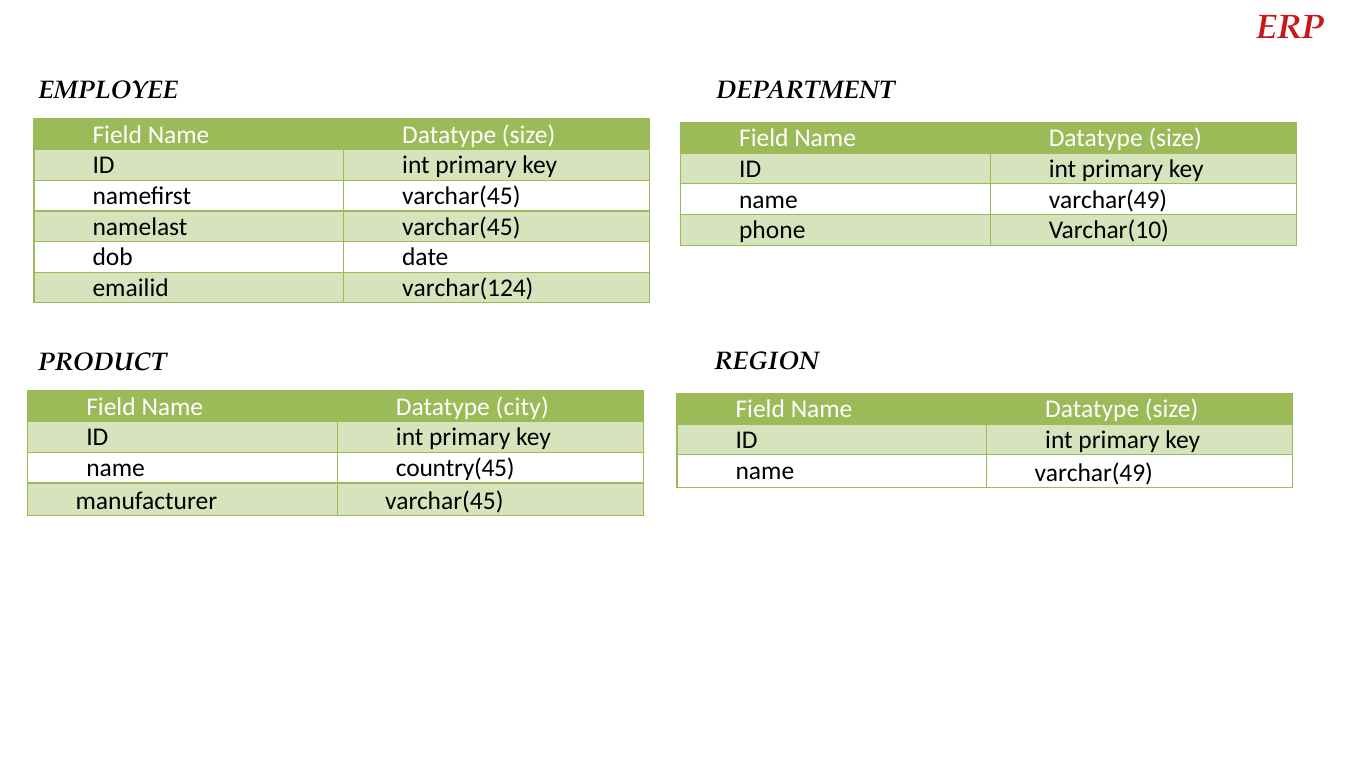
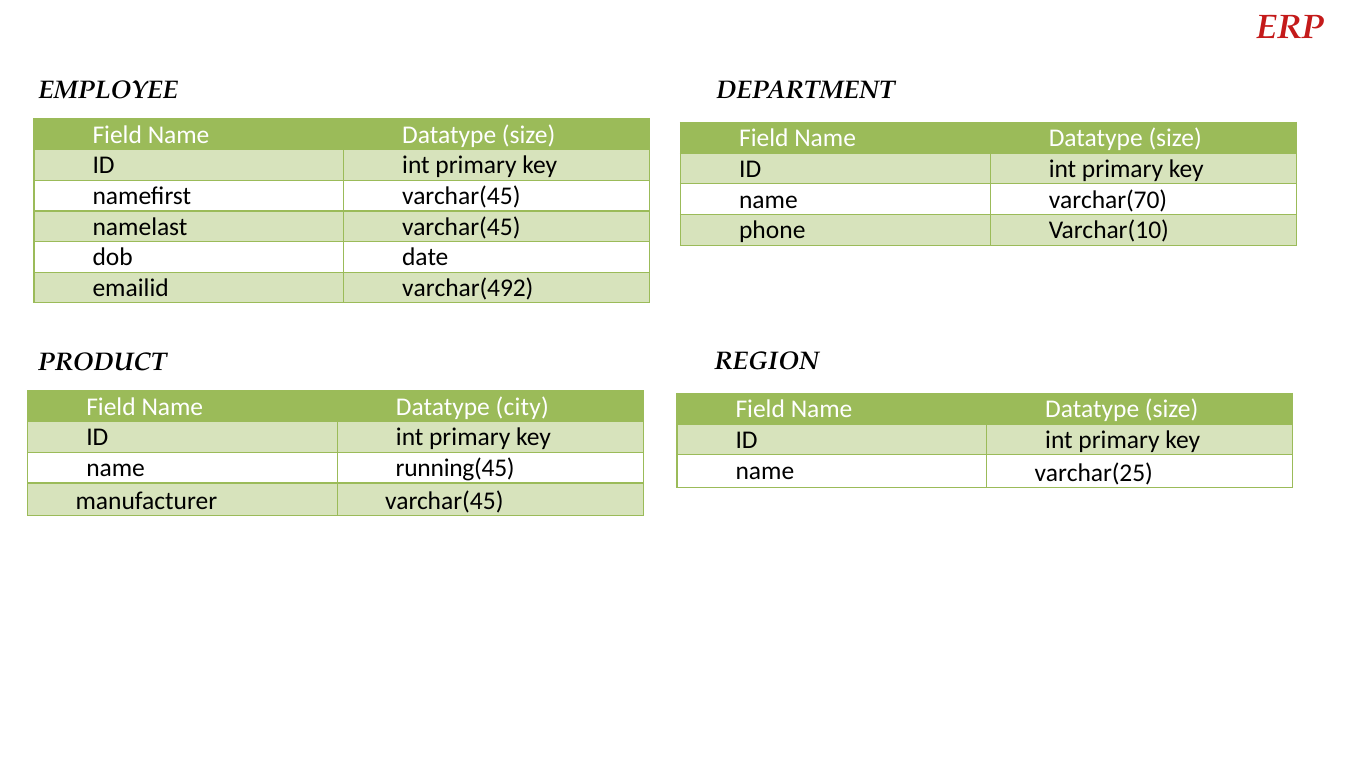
varchar(49 at (1108, 200): varchar(49 -> varchar(70
varchar(124: varchar(124 -> varchar(492
country(45: country(45 -> running(45
varchar(49 at (1094, 473): varchar(49 -> varchar(25
